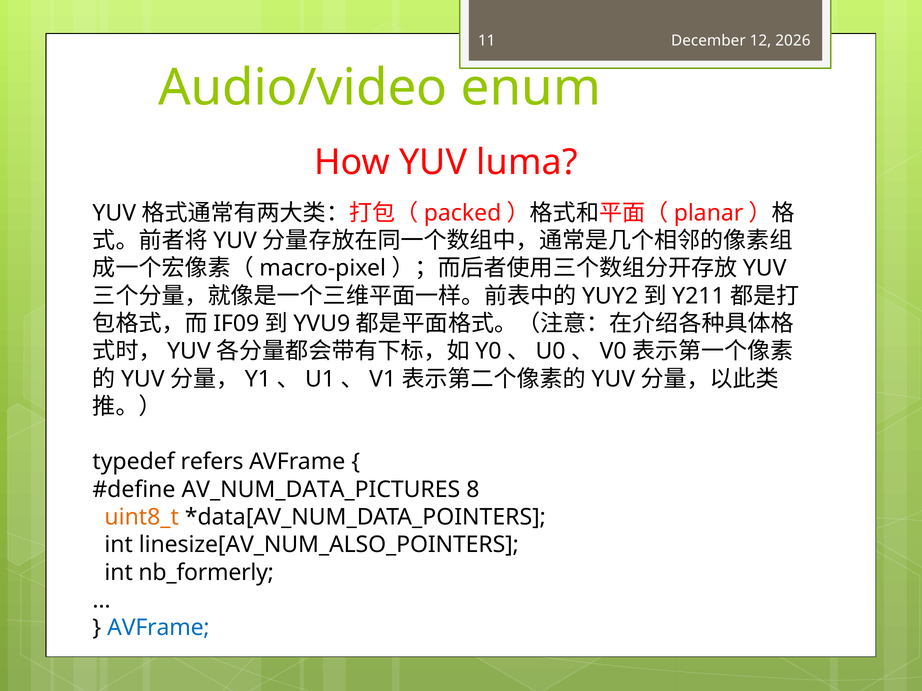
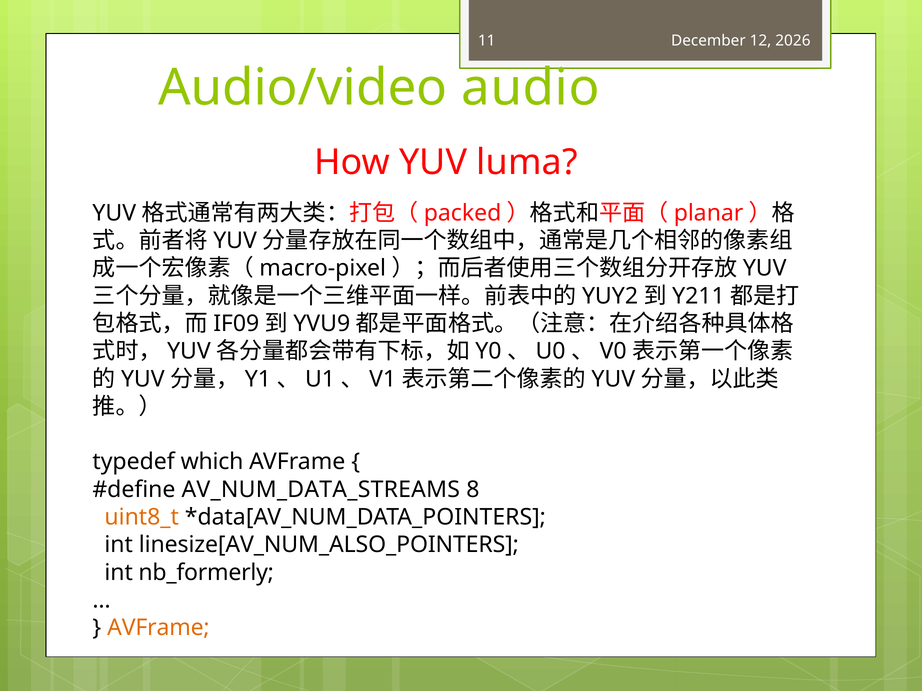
enum: enum -> audio
refers: refers -> which
AV_NUM_DATA_PICTURES: AV_NUM_DATA_PICTURES -> AV_NUM_DATA_STREAMS
AVFrame at (158, 628) colour: blue -> orange
